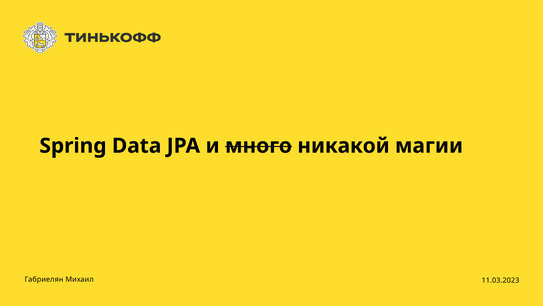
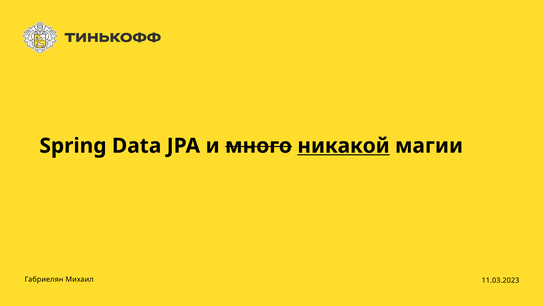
никакой underline: none -> present
